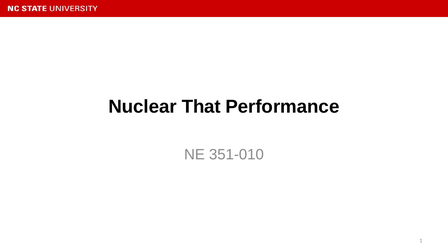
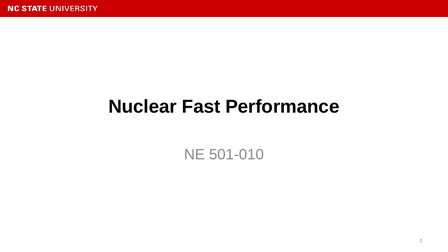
That: That -> Fast
351-010: 351-010 -> 501-010
